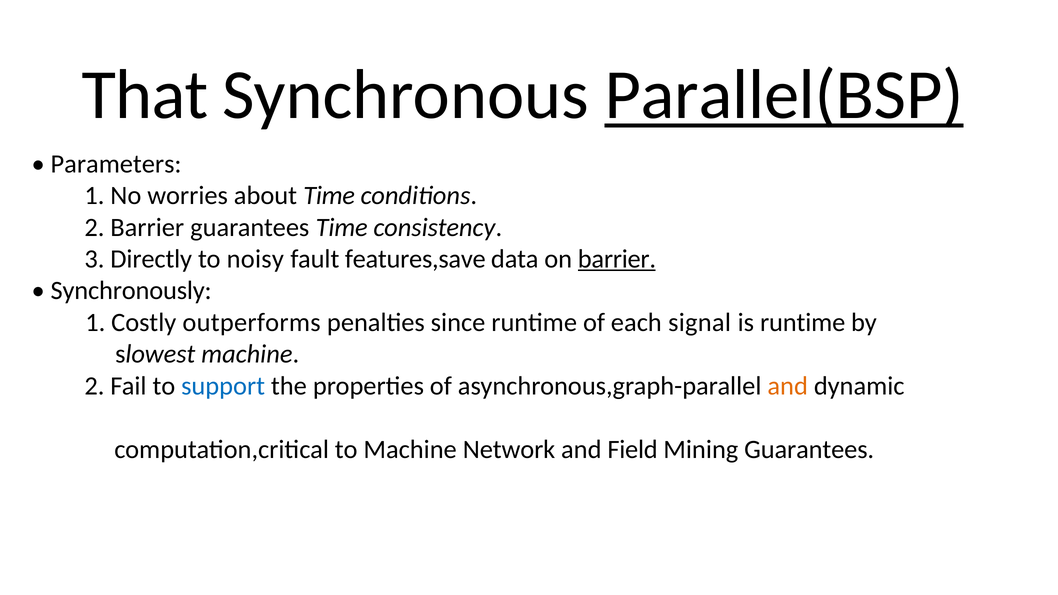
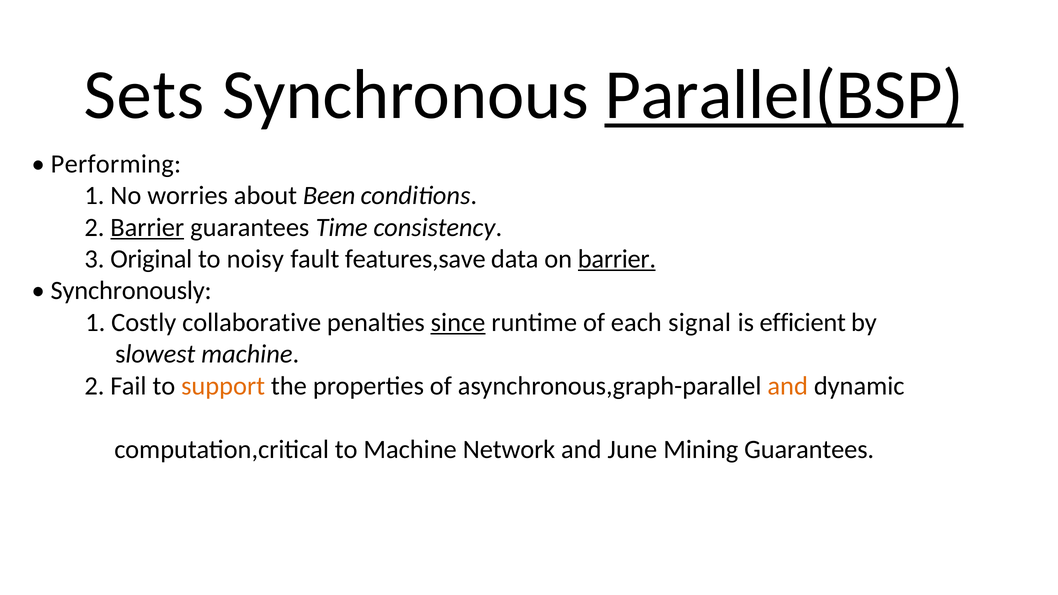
That: That -> Sets
Parameters: Parameters -> Performing
about Time: Time -> Been
Barrier at (147, 227) underline: none -> present
Directly: Directly -> Original
outperforms: outperforms -> collaborative
since underline: none -> present
is runtime: runtime -> efficient
support colour: blue -> orange
Field: Field -> June
